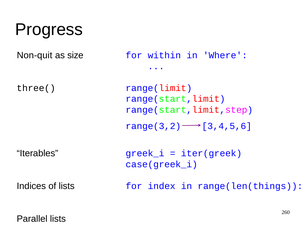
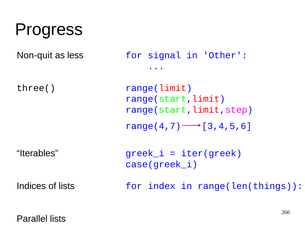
size: size -> less
within: within -> signal
Where: Where -> Other
range(3,2: range(3,2 -> range(4,7
